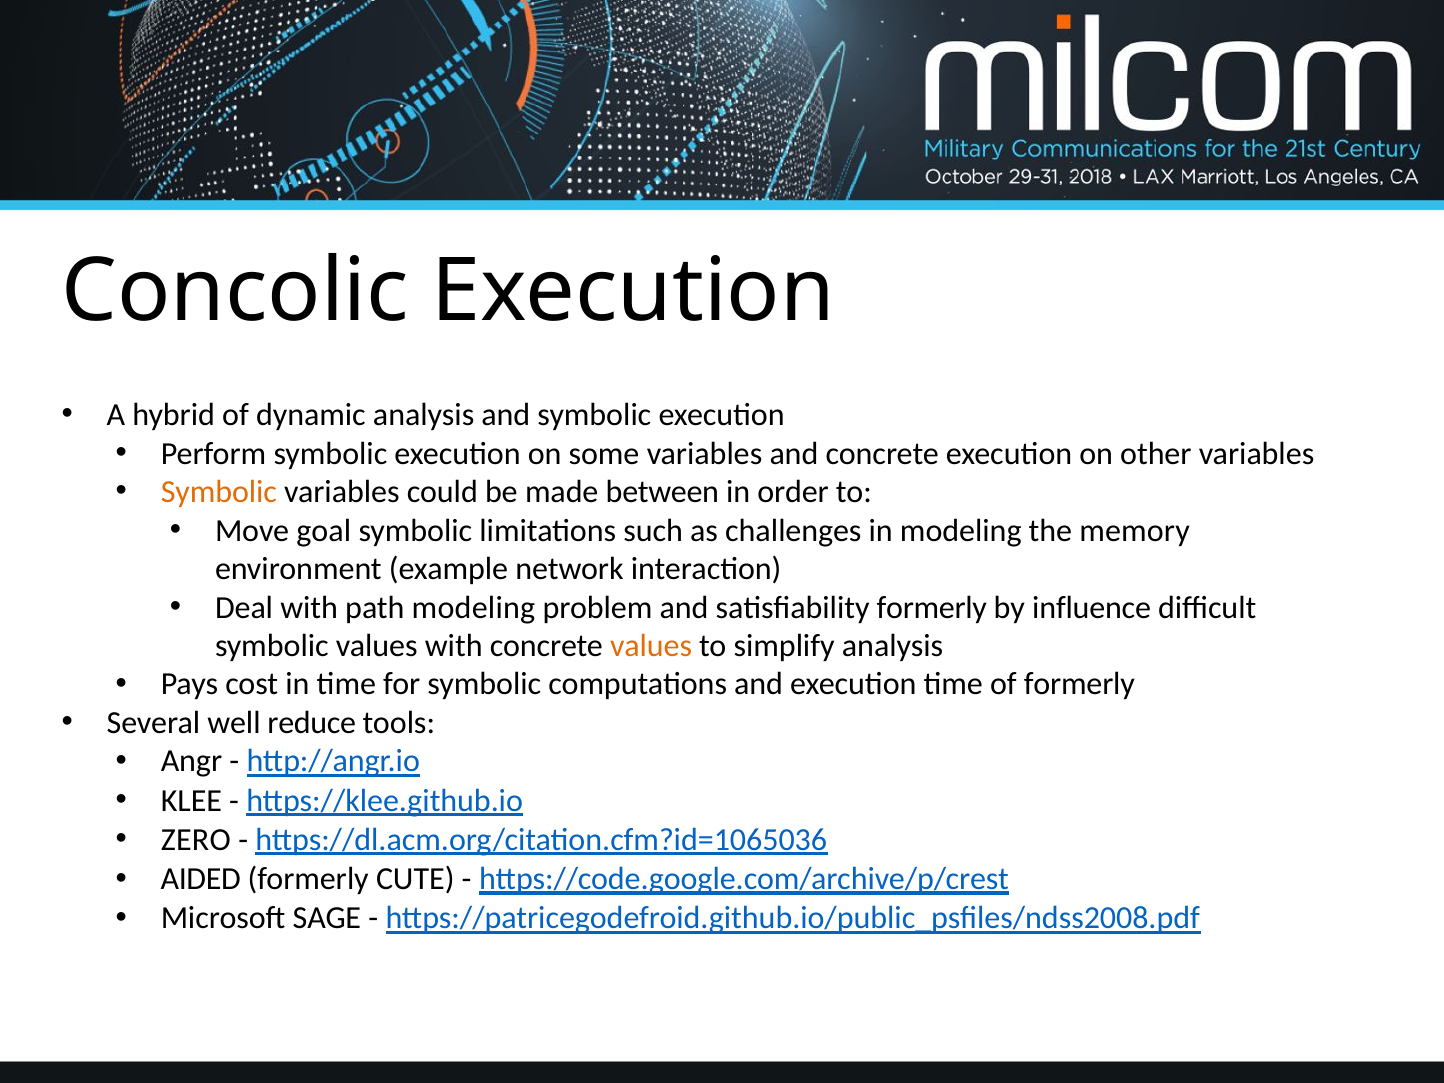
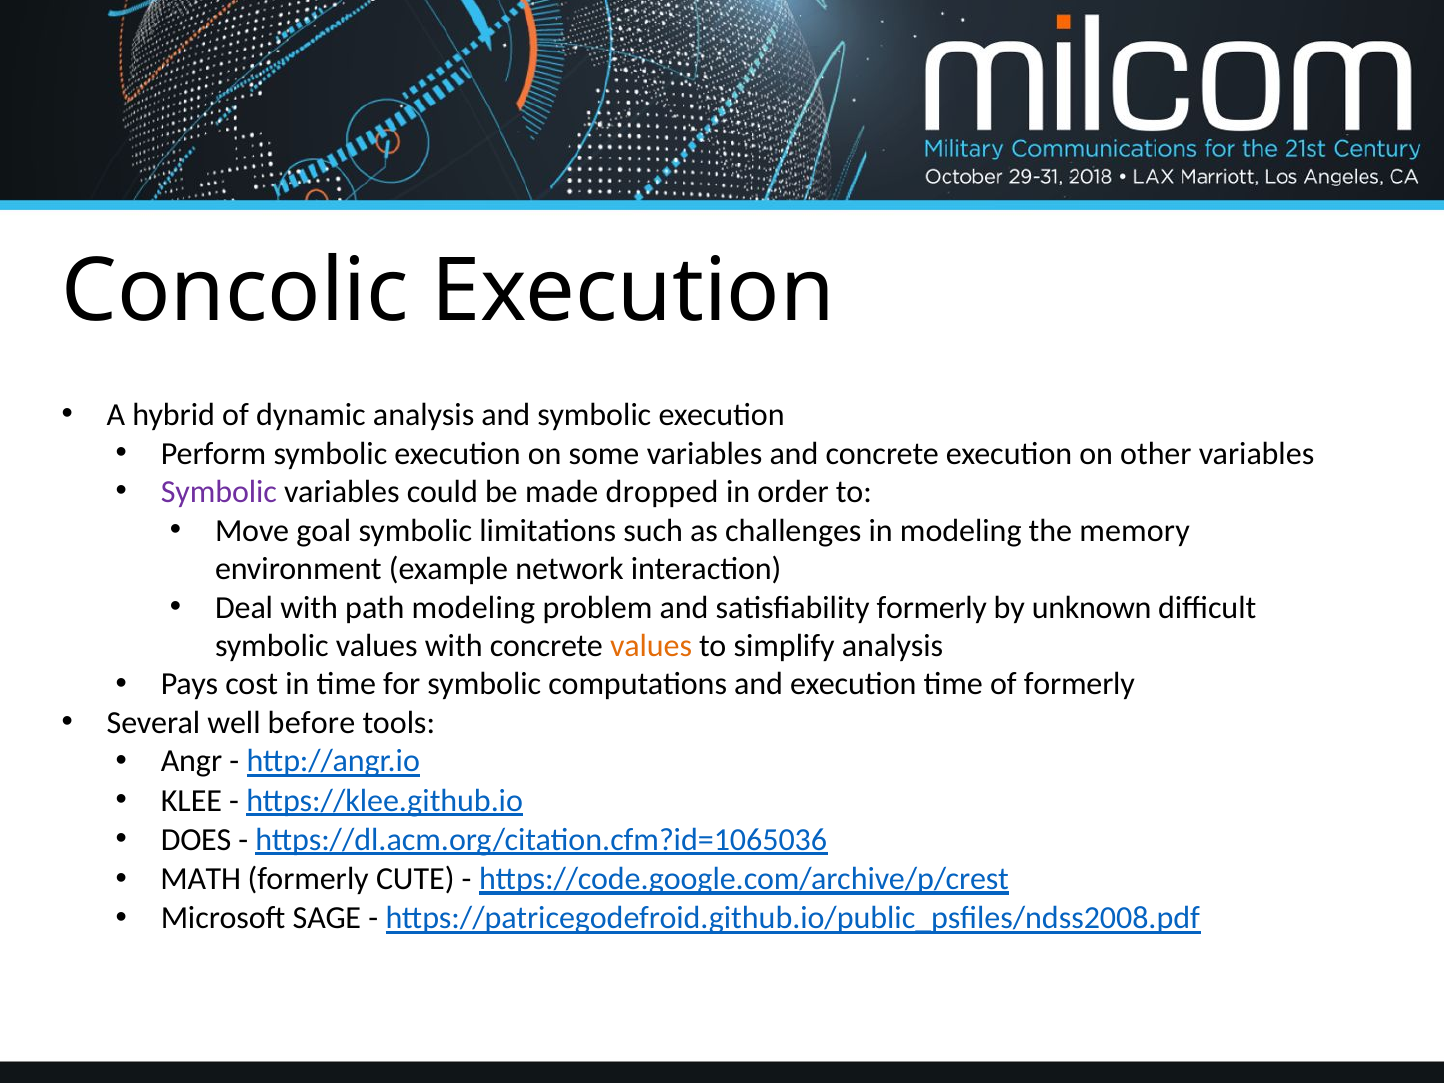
Symbolic at (219, 492) colour: orange -> purple
between: between -> dropped
influence: influence -> unknown
reduce: reduce -> before
ZERO: ZERO -> DOES
AIDED: AIDED -> MATH
